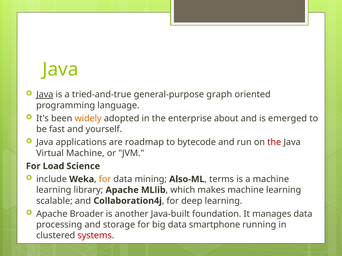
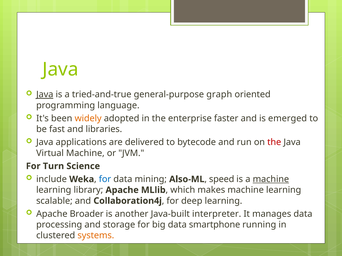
about: about -> faster
yourself: yourself -> libraries
roadmap: roadmap -> delivered
Load: Load -> Turn
for at (105, 180) colour: orange -> blue
terms: terms -> speed
machine at (271, 180) underline: none -> present
foundation: foundation -> interpreter
systems colour: red -> orange
